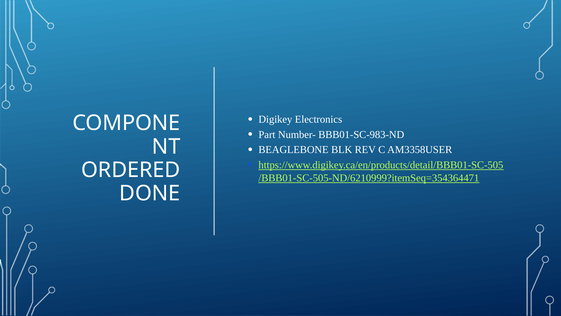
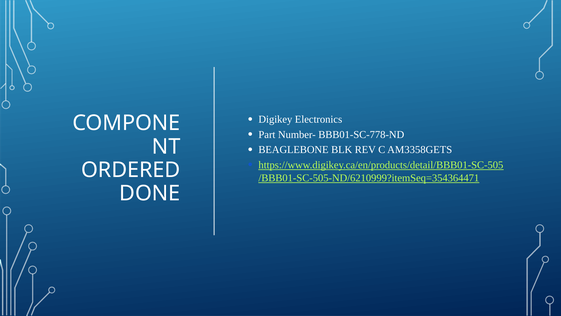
BBB01-SC-983-ND: BBB01-SC-983-ND -> BBB01-SC-778-ND
AM3358USER: AM3358USER -> AM3358GETS
